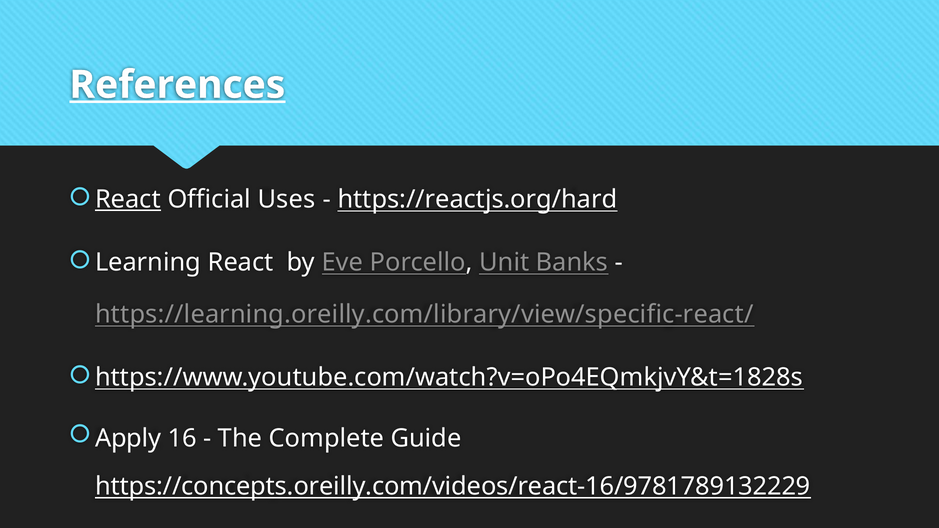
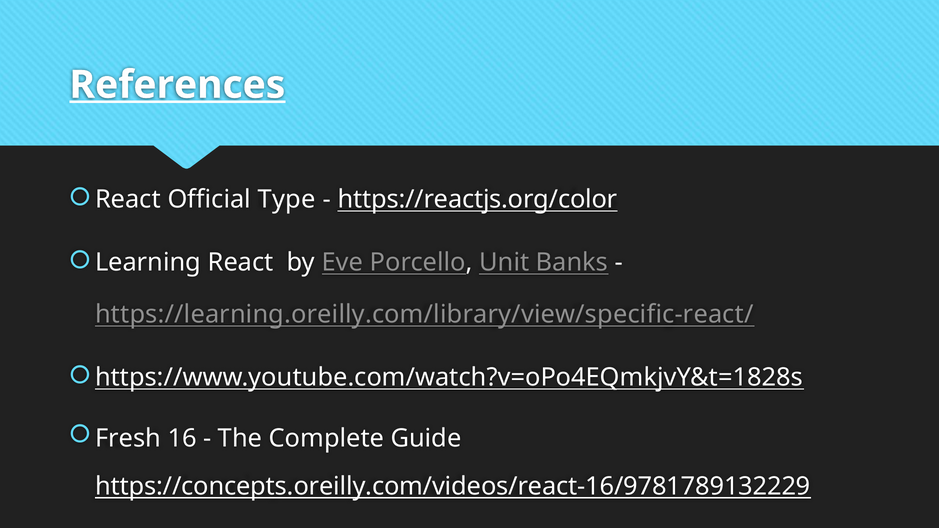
React at (128, 200) underline: present -> none
Uses: Uses -> Type
https://reactjs.org/hard: https://reactjs.org/hard -> https://reactjs.org/color
Apply: Apply -> Fresh
